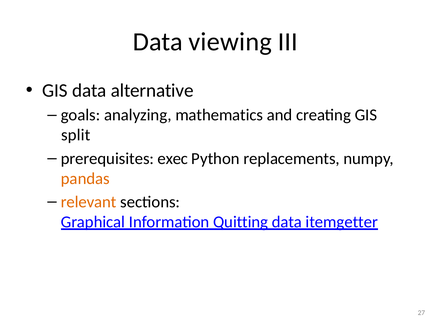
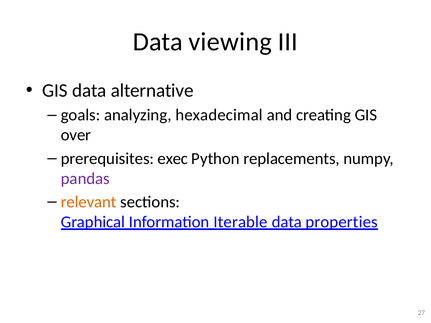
mathematics: mathematics -> hexadecimal
split: split -> over
pandas colour: orange -> purple
Quitting: Quitting -> Iterable
itemgetter: itemgetter -> properties
